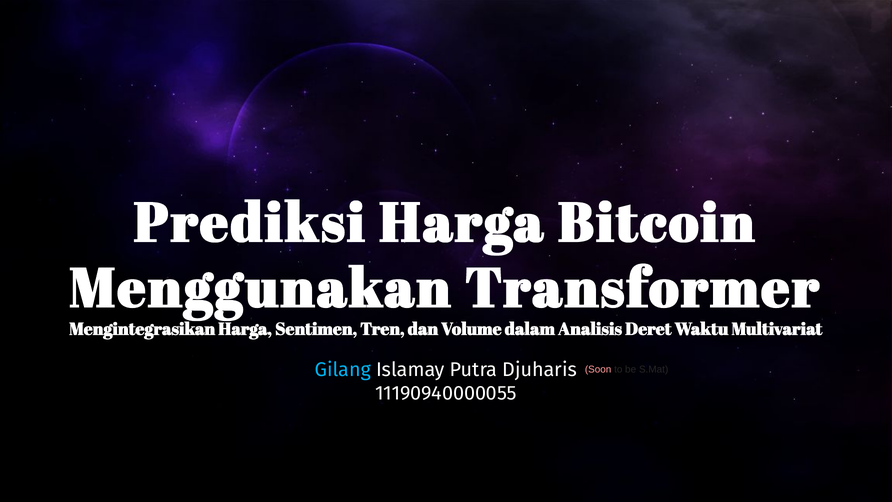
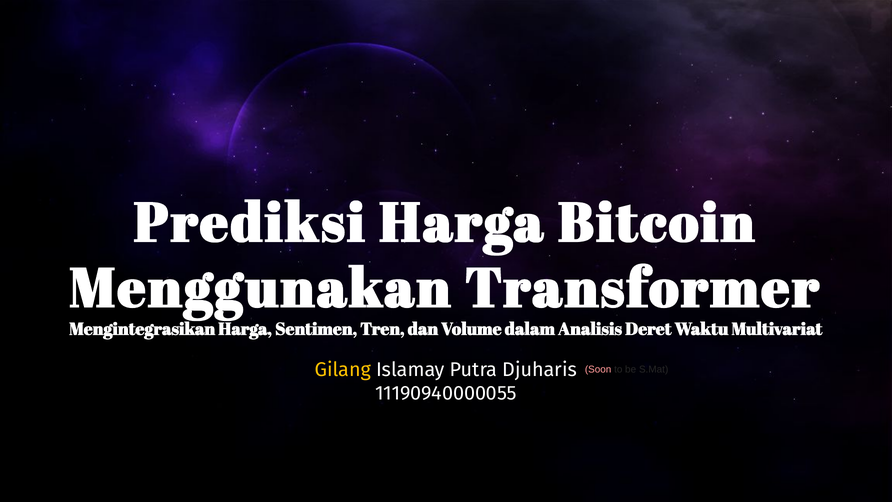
Gilang colour: light blue -> yellow
